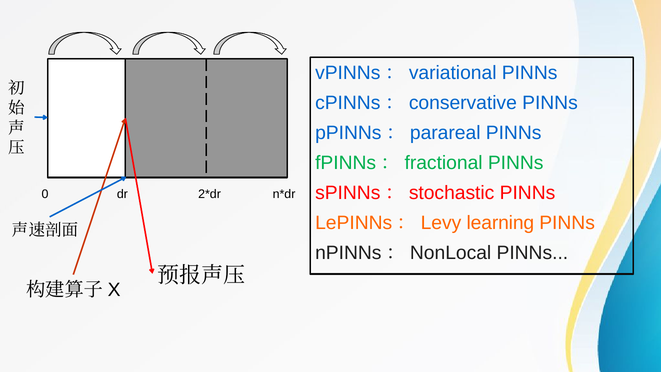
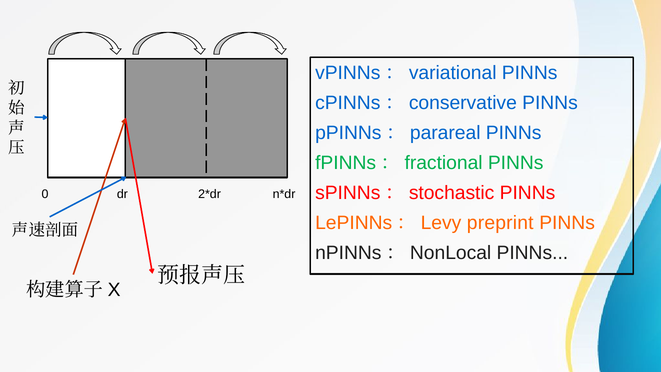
learning: learning -> preprint
